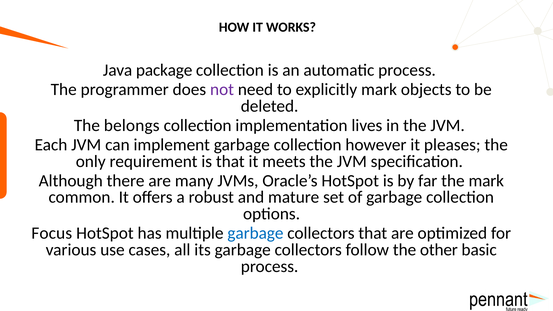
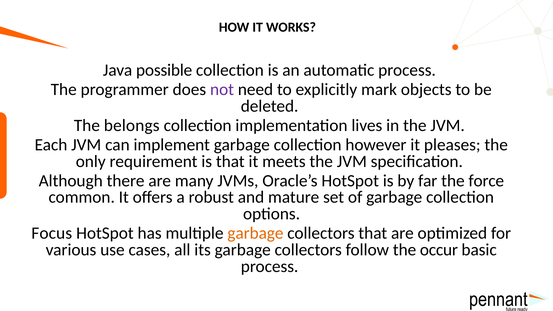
package: package -> possible
the mark: mark -> force
garbage at (255, 233) colour: blue -> orange
other: other -> occur
